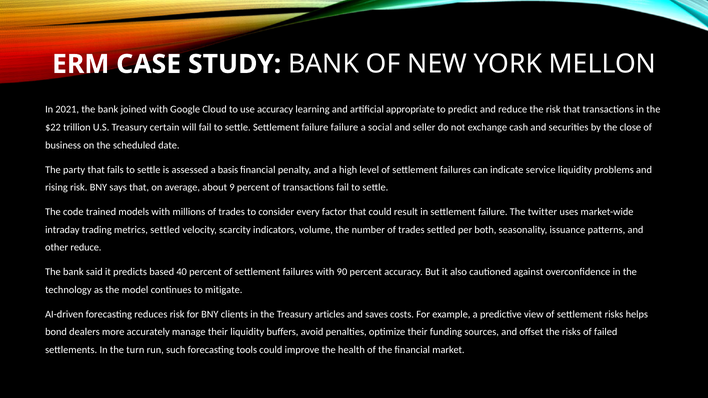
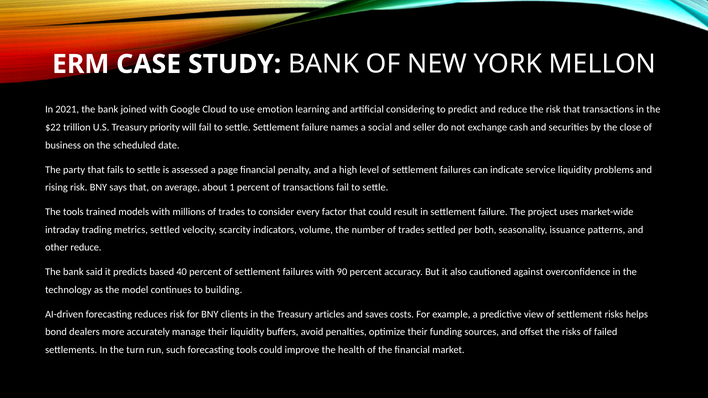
use accuracy: accuracy -> emotion
appropriate: appropriate -> considering
certain: certain -> priority
failure failure: failure -> names
basis: basis -> page
9: 9 -> 1
The code: code -> tools
twitter: twitter -> project
mitigate: mitigate -> building
